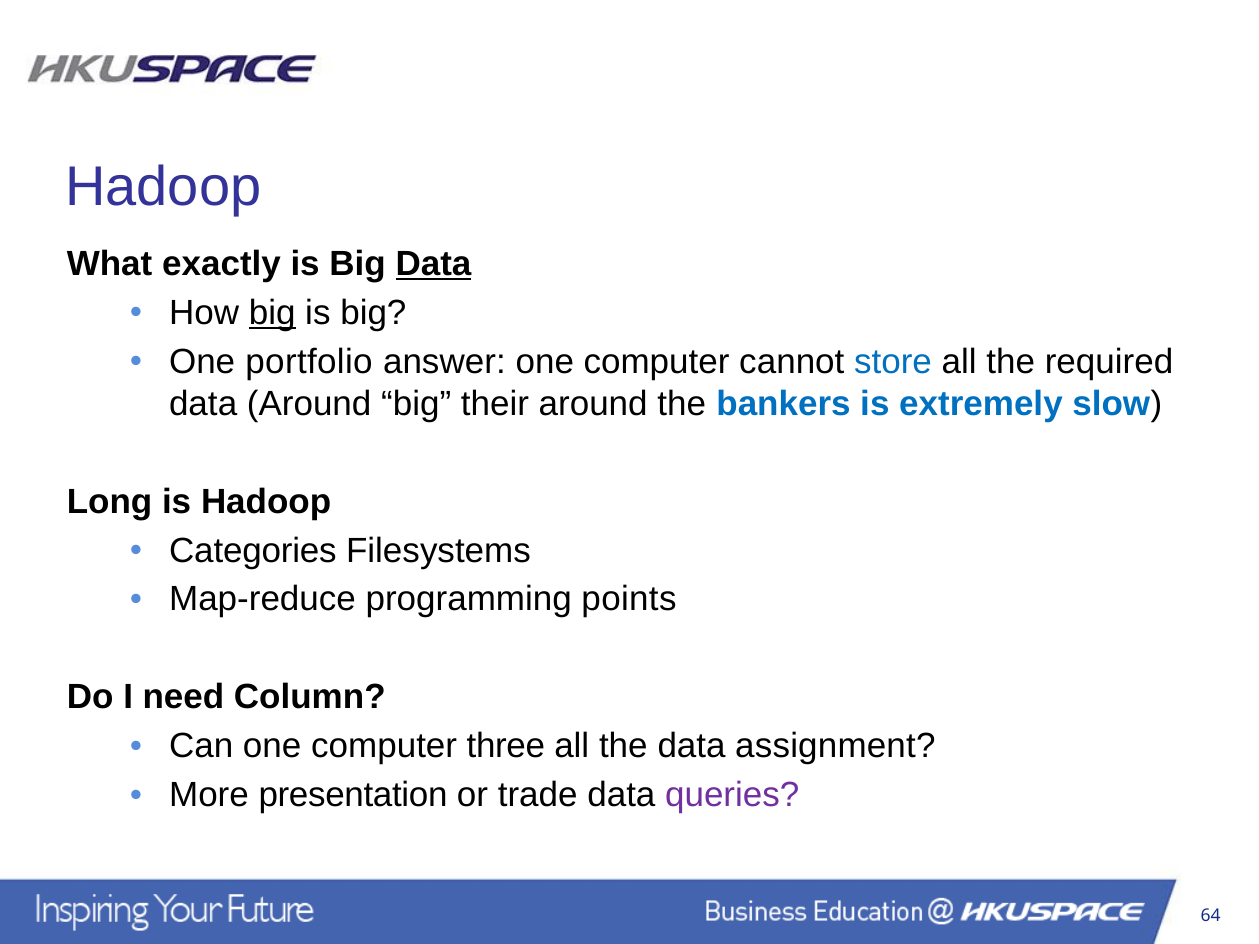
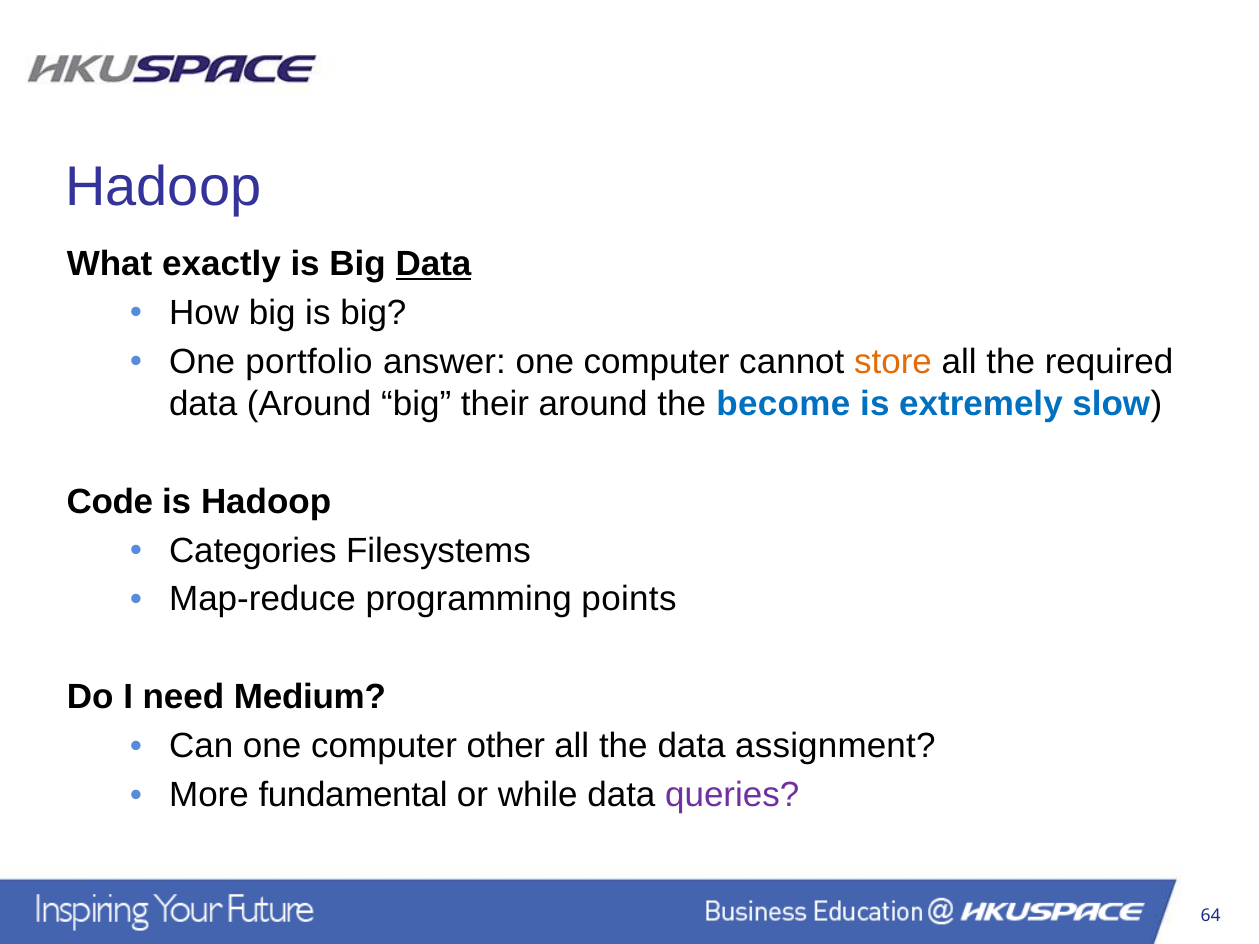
big at (272, 313) underline: present -> none
store colour: blue -> orange
bankers: bankers -> become
Long: Long -> Code
Column: Column -> Medium
three: three -> other
presentation: presentation -> fundamental
trade: trade -> while
